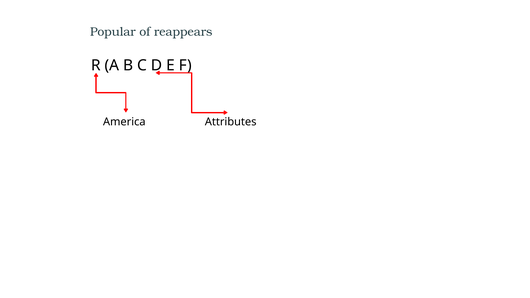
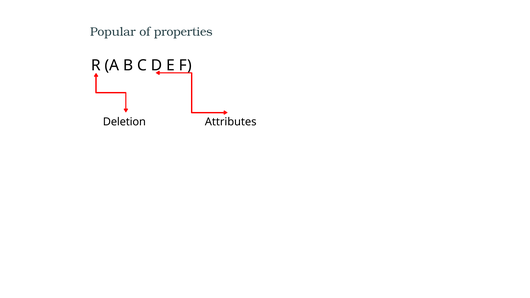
reappears: reappears -> properties
America: America -> Deletion
